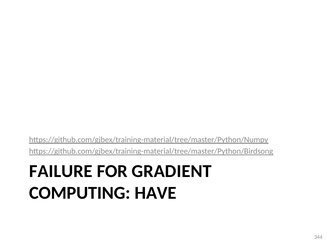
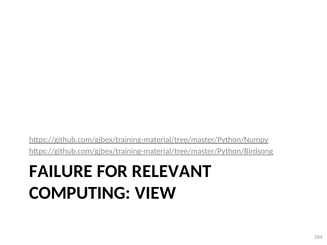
GRADIENT: GRADIENT -> RELEVANT
HAVE: HAVE -> VIEW
